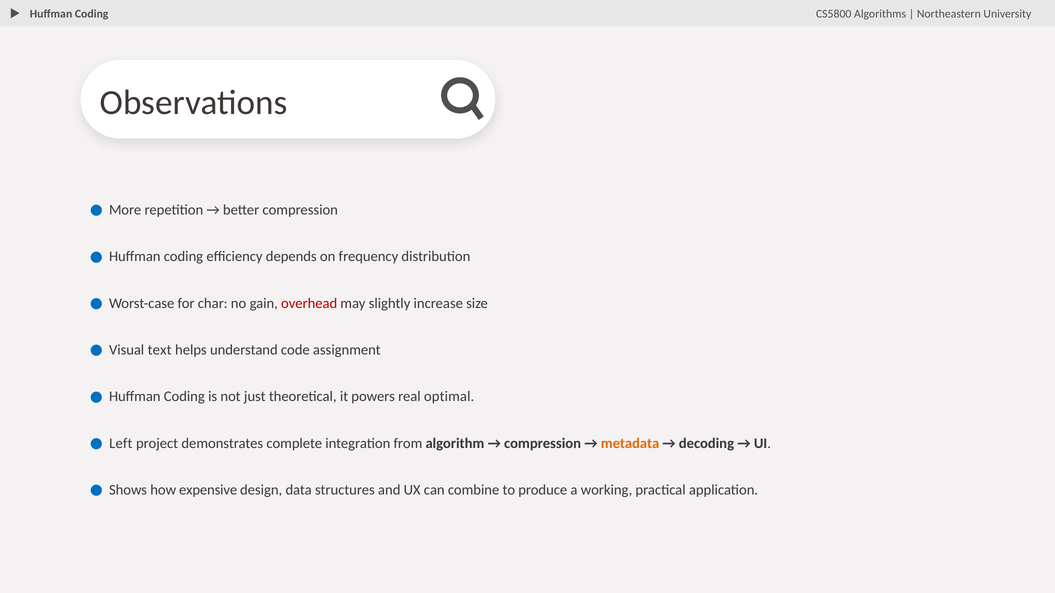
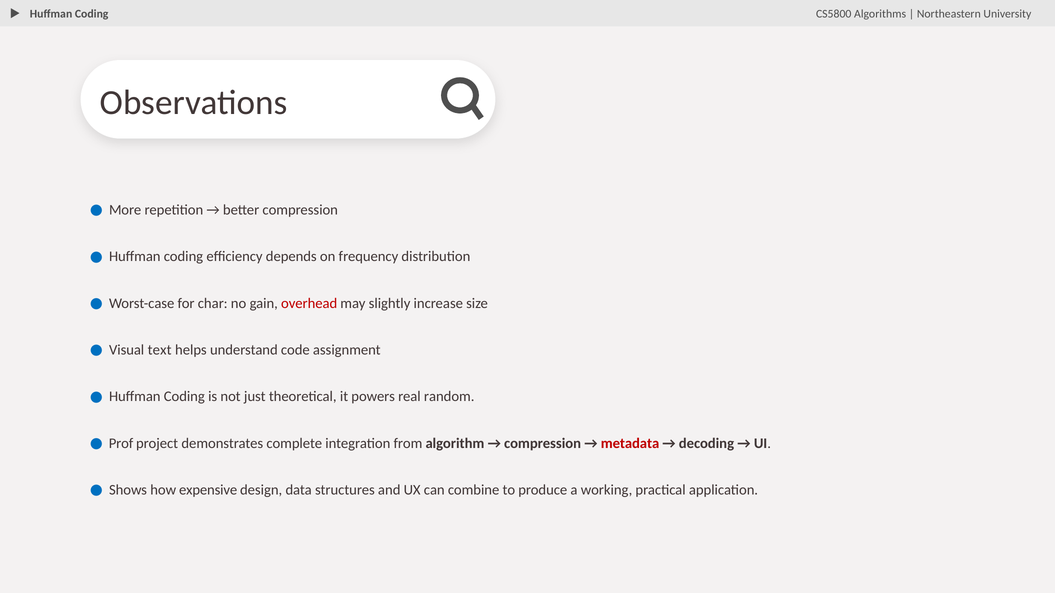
optimal: optimal -> random
Left: Left -> Prof
metadata colour: orange -> red
